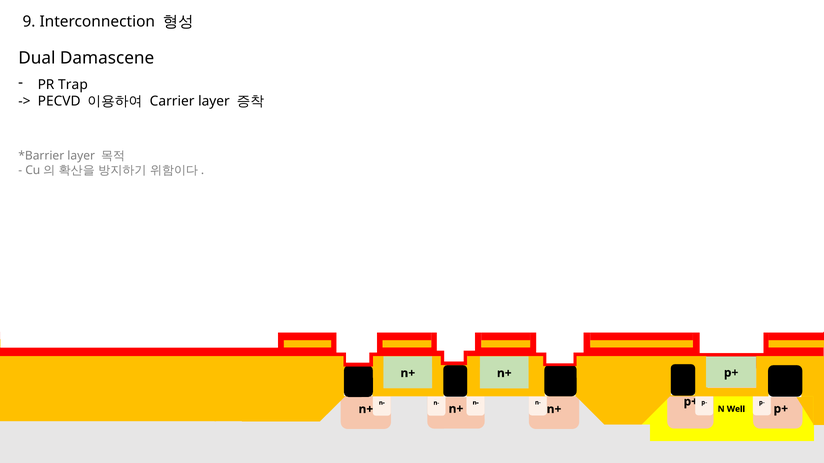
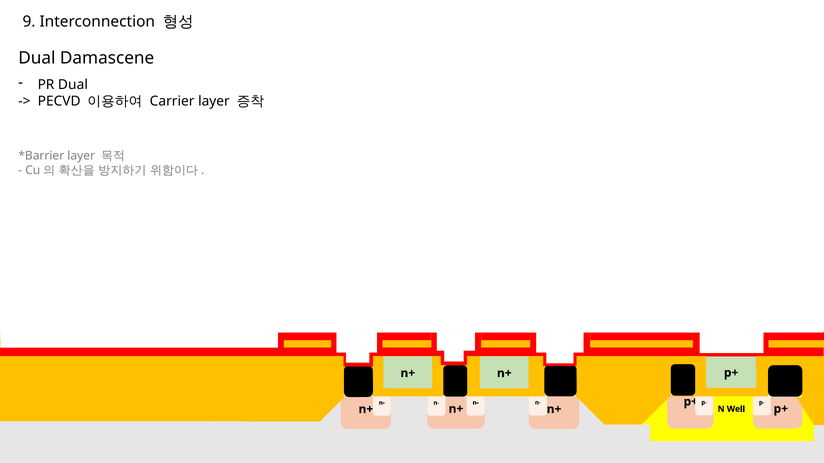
PR Trap: Trap -> Dual
